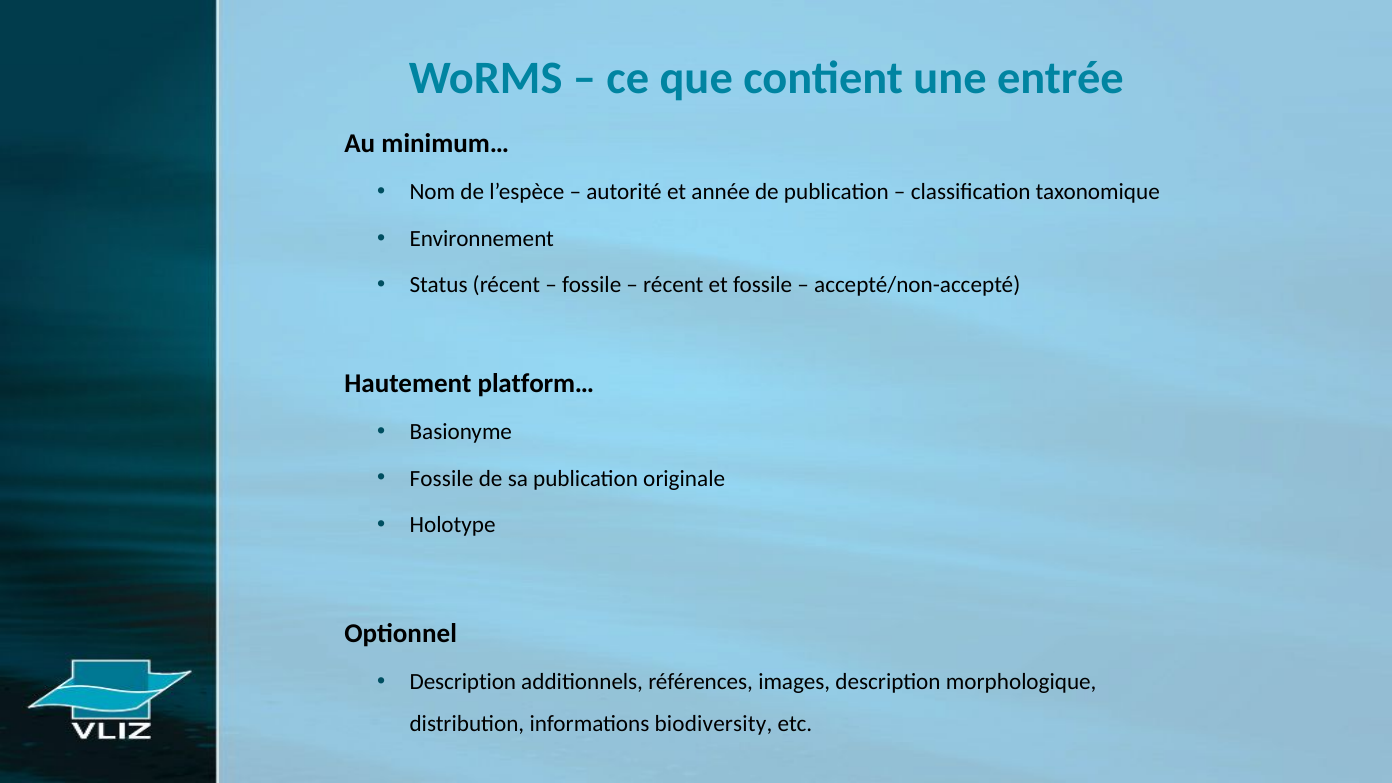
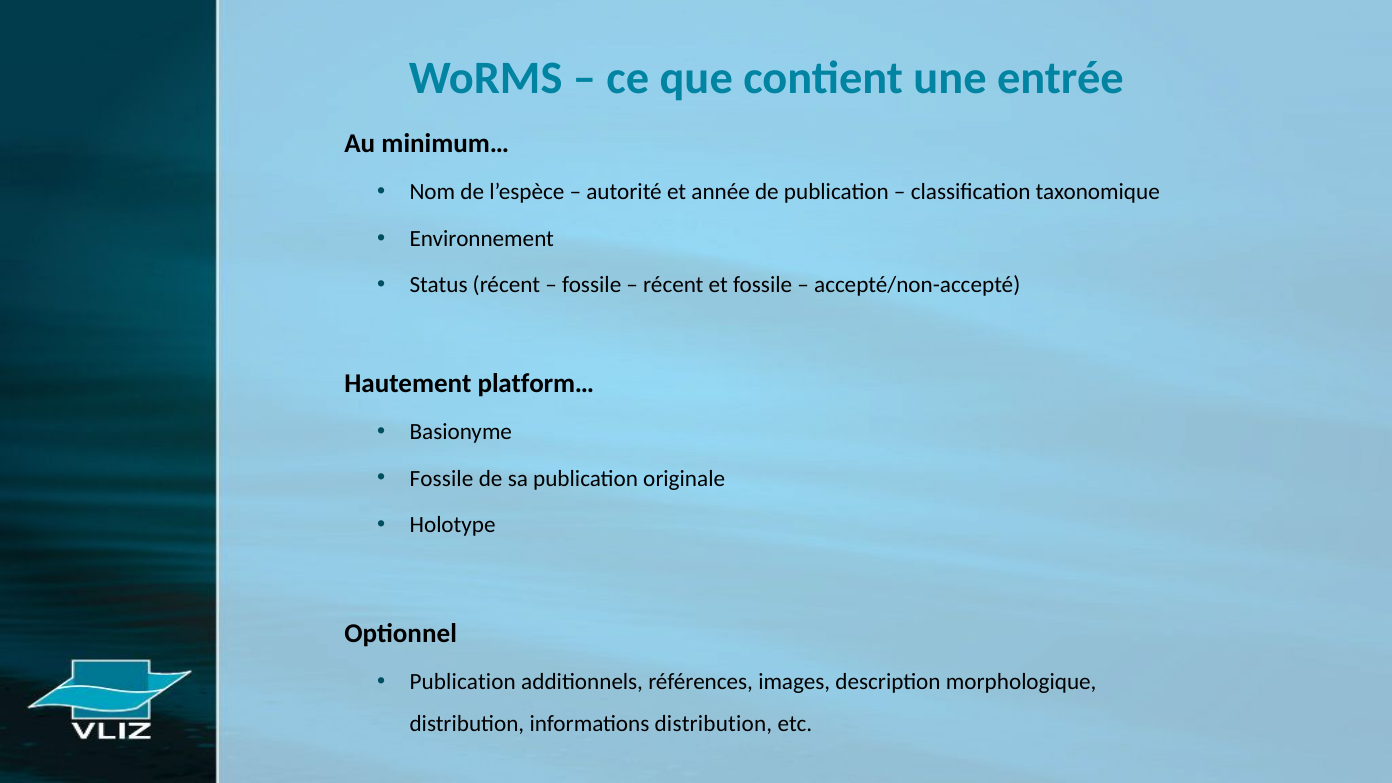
Description at (463, 682): Description -> Publication
informations biodiversity: biodiversity -> distribution
